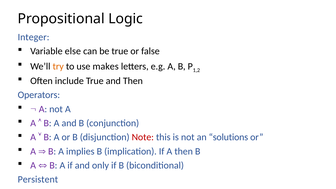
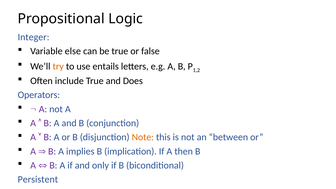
makes: makes -> entails
and Then: Then -> Does
Note colour: red -> orange
solutions: solutions -> between
